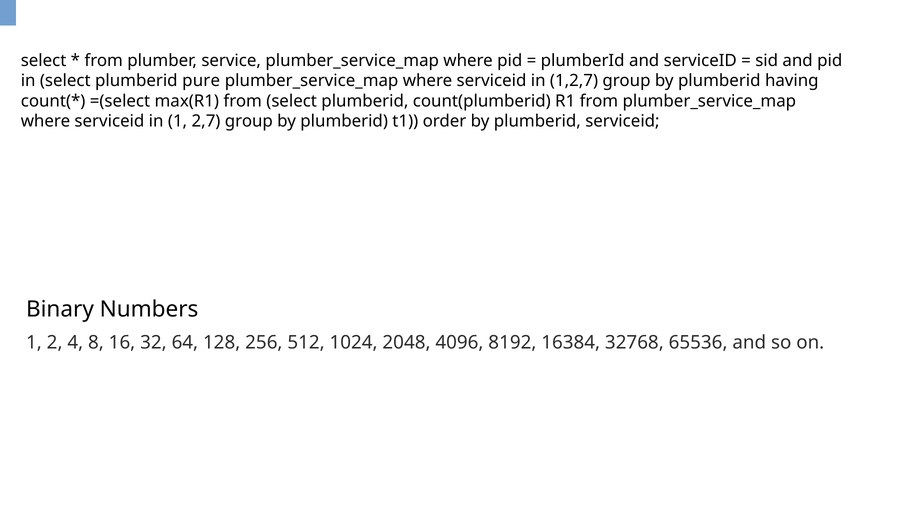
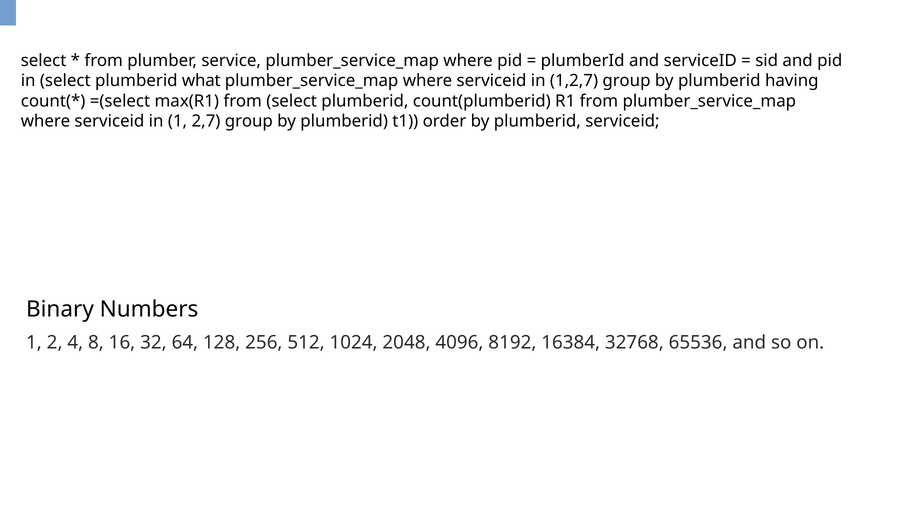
pure: pure -> what
